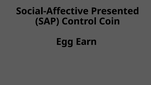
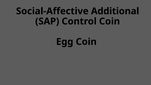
Presented: Presented -> Additional
Egg Earn: Earn -> Coin
